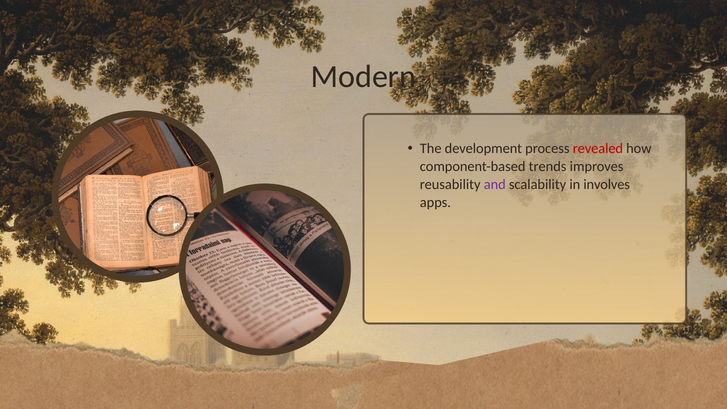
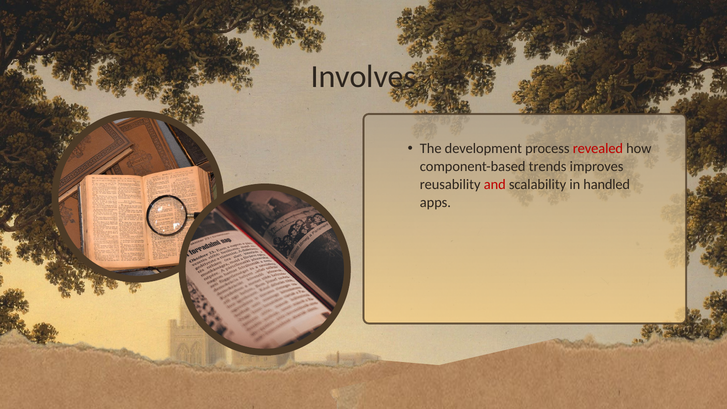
Modern: Modern -> Involves
and colour: purple -> red
involves: involves -> handled
